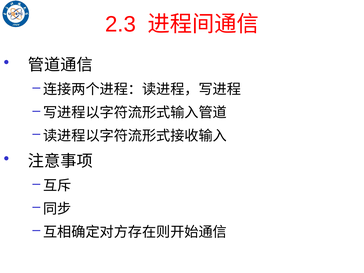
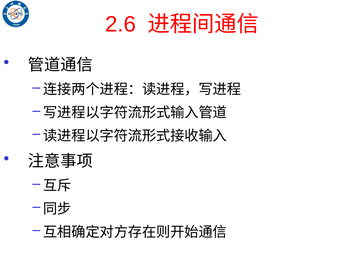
2.3: 2.3 -> 2.6
